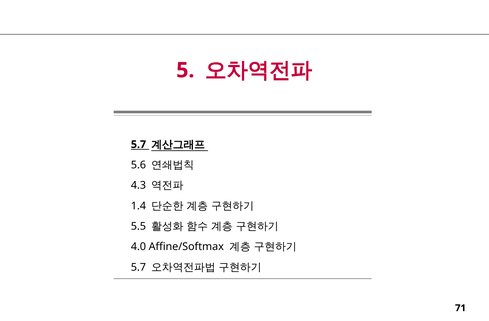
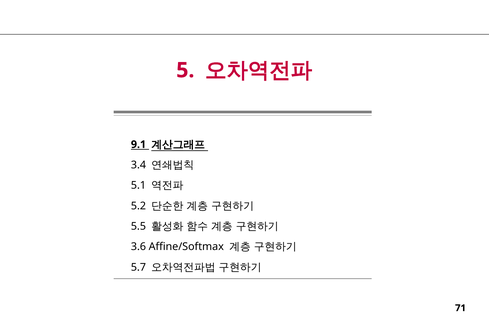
5.7 at (138, 145): 5.7 -> 9.1
5.6: 5.6 -> 3.4
4.3: 4.3 -> 5.1
1.4: 1.4 -> 5.2
4.0: 4.0 -> 3.6
